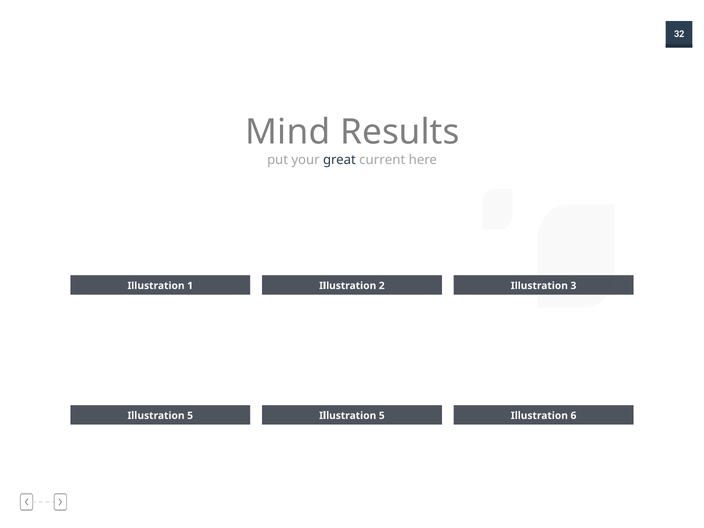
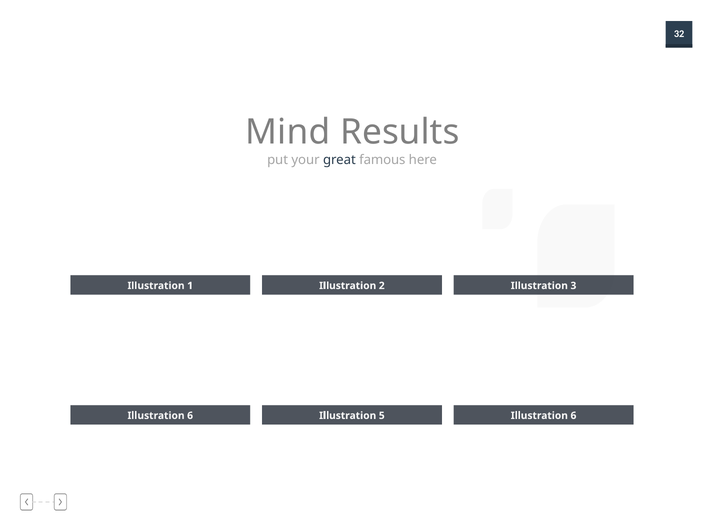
current: current -> famous
5 at (190, 416): 5 -> 6
